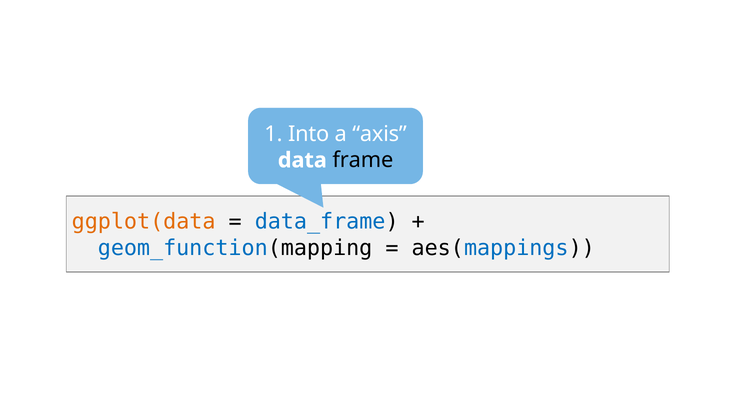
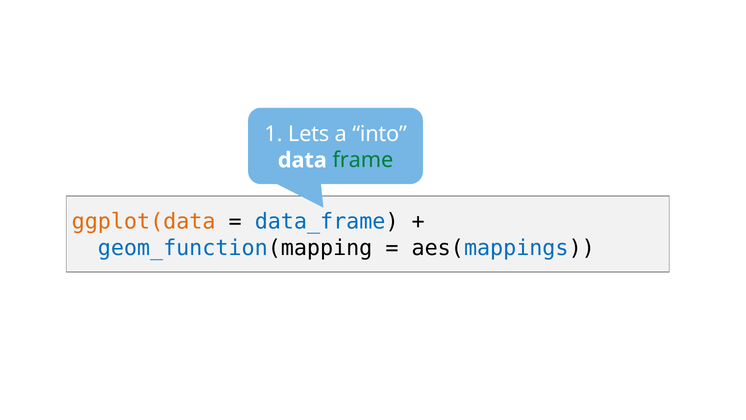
Into: Into -> Lets
axis: axis -> into
frame colour: black -> green
